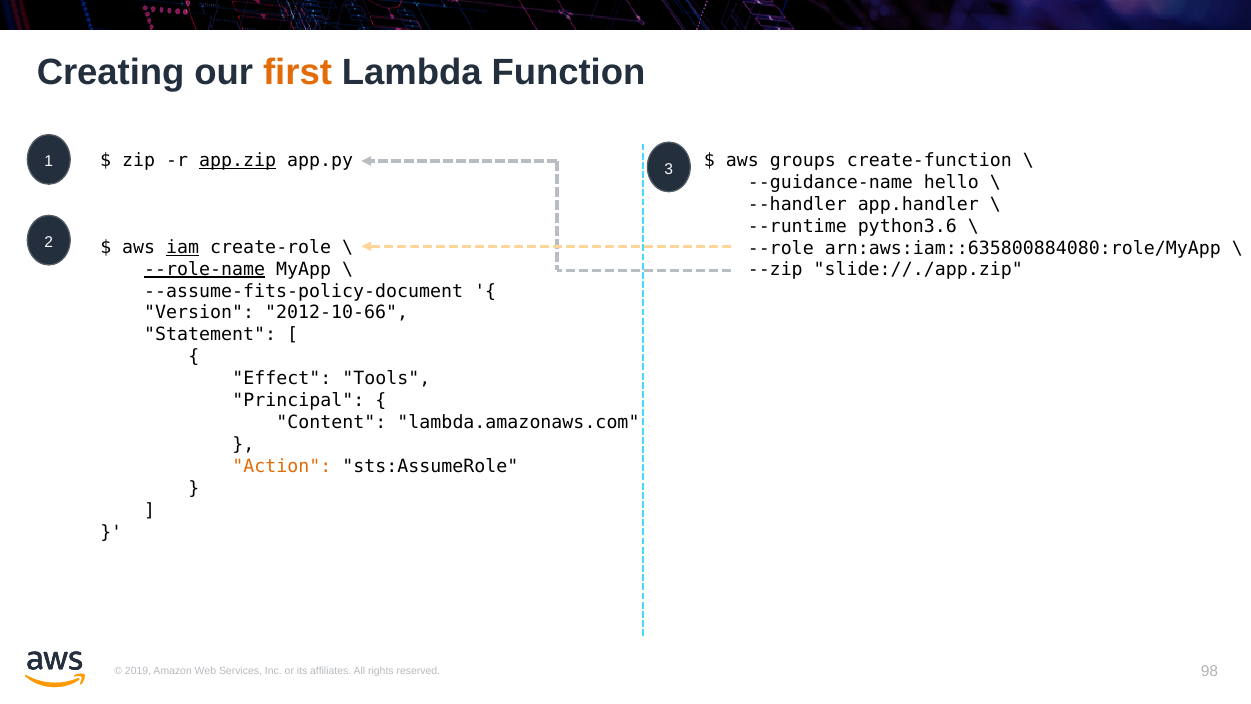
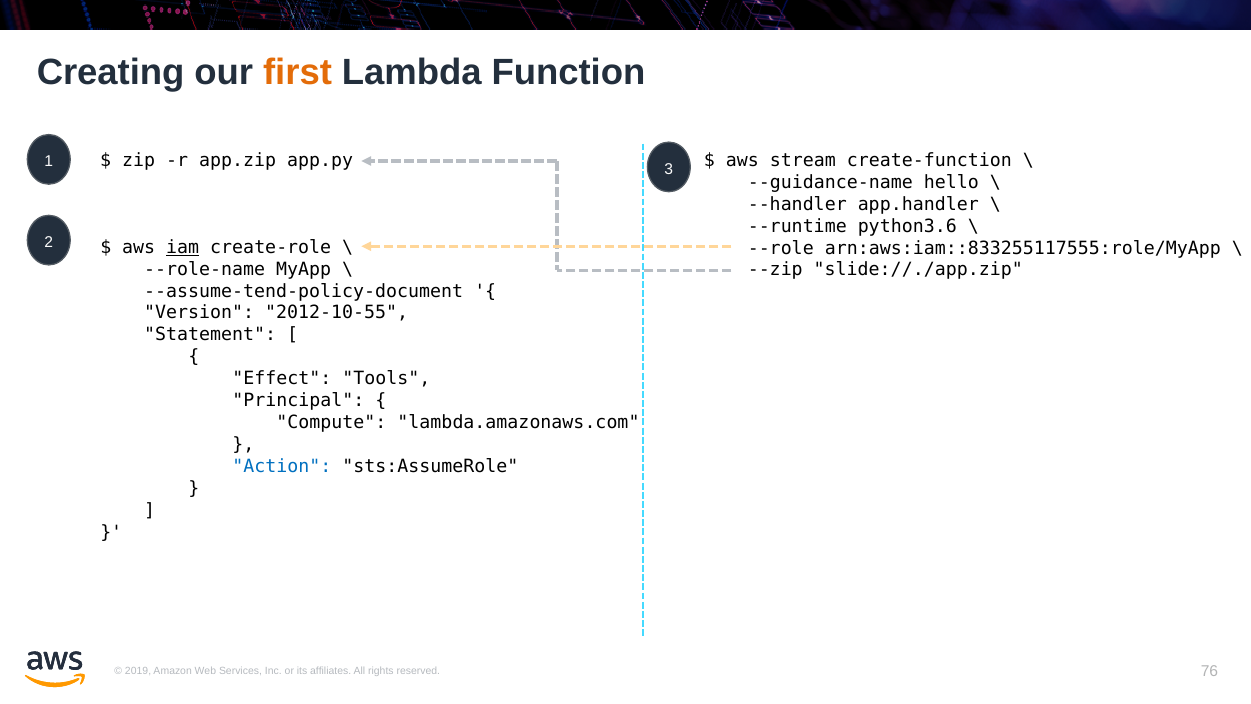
groups: groups -> stream
app.zip underline: present -> none
arn:aws:iam::635800884080:role/MyApp: arn:aws:iam::635800884080:role/MyApp -> arn:aws:iam::833255117555:role/MyApp
--role-name underline: present -> none
--assume-fits-policy-document: --assume-fits-policy-document -> --assume-tend-policy-document
2012-10-66: 2012-10-66 -> 2012-10-55
Content: Content -> Compute
Action colour: orange -> blue
98: 98 -> 76
